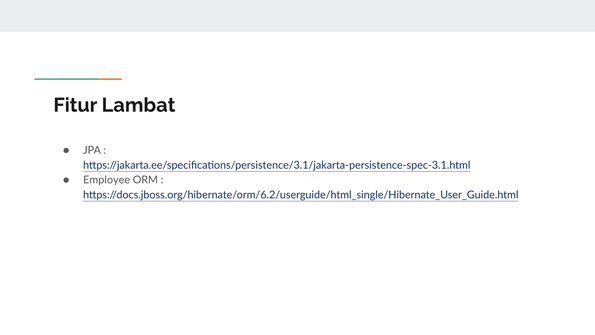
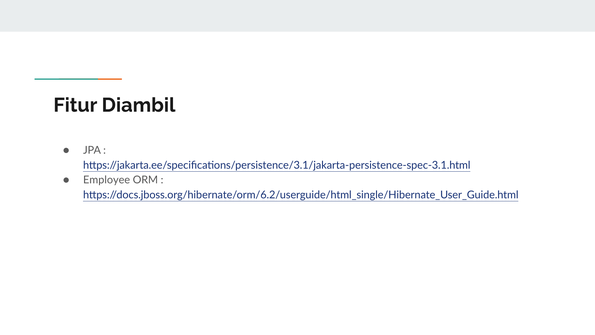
Lambat: Lambat -> Diambil
